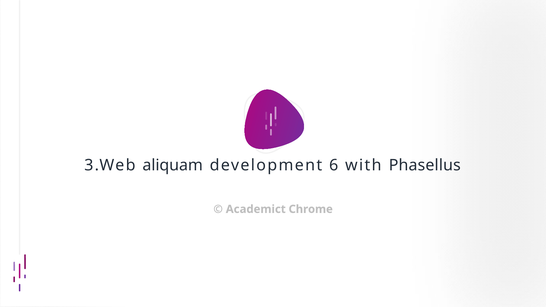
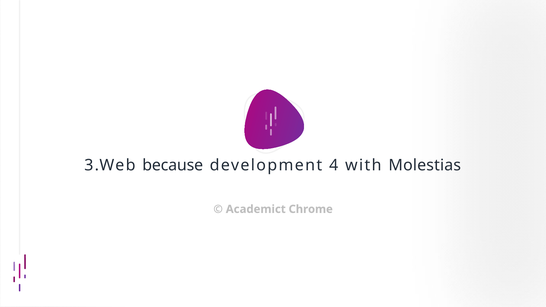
aliquam: aliquam -> because
6: 6 -> 4
Phasellus: Phasellus -> Molestias
